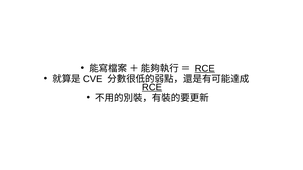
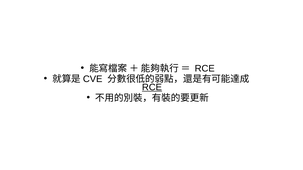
RCE at (205, 69) underline: present -> none
